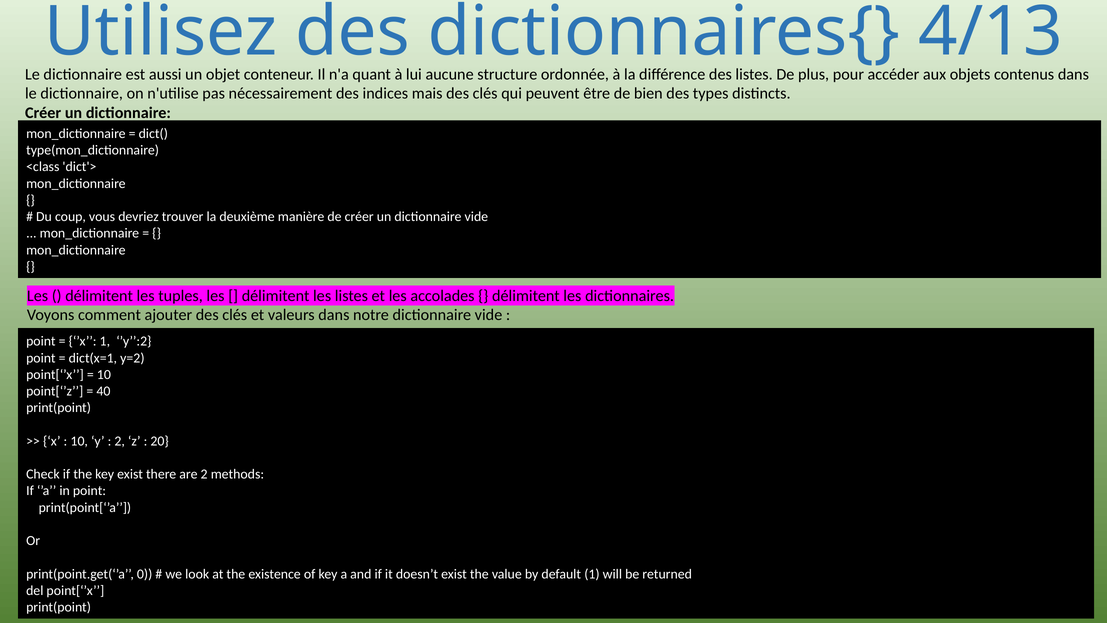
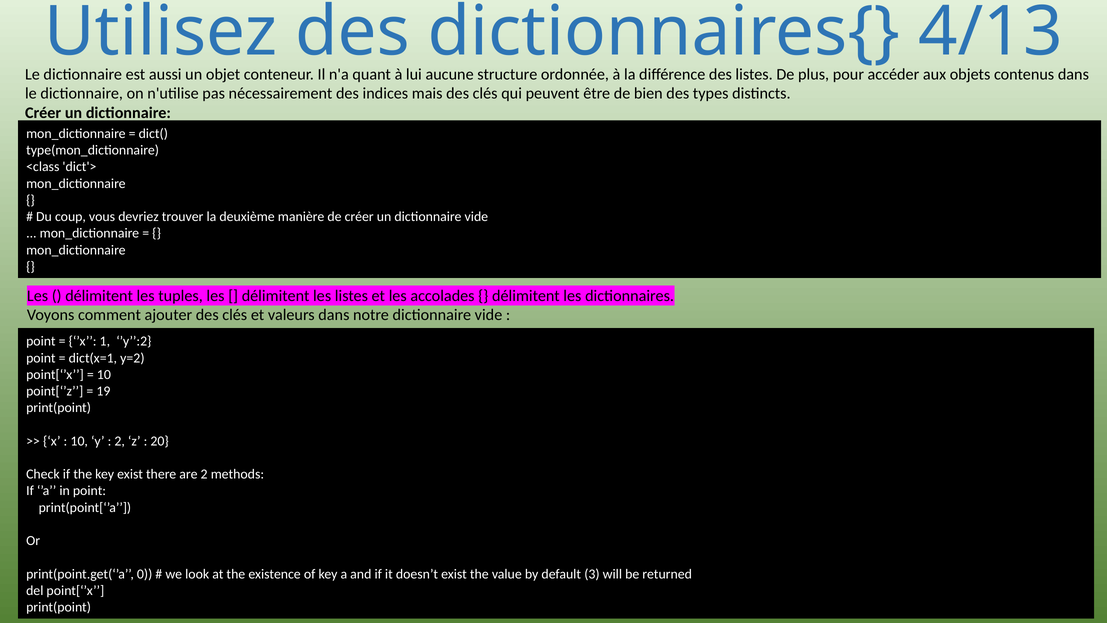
40: 40 -> 19
default 1: 1 -> 3
